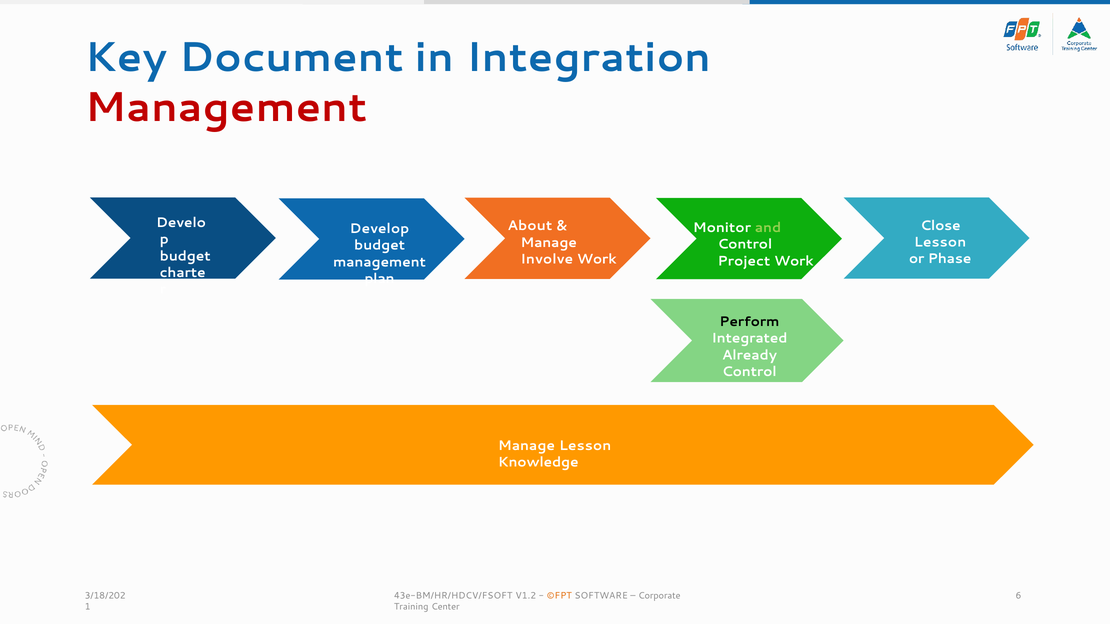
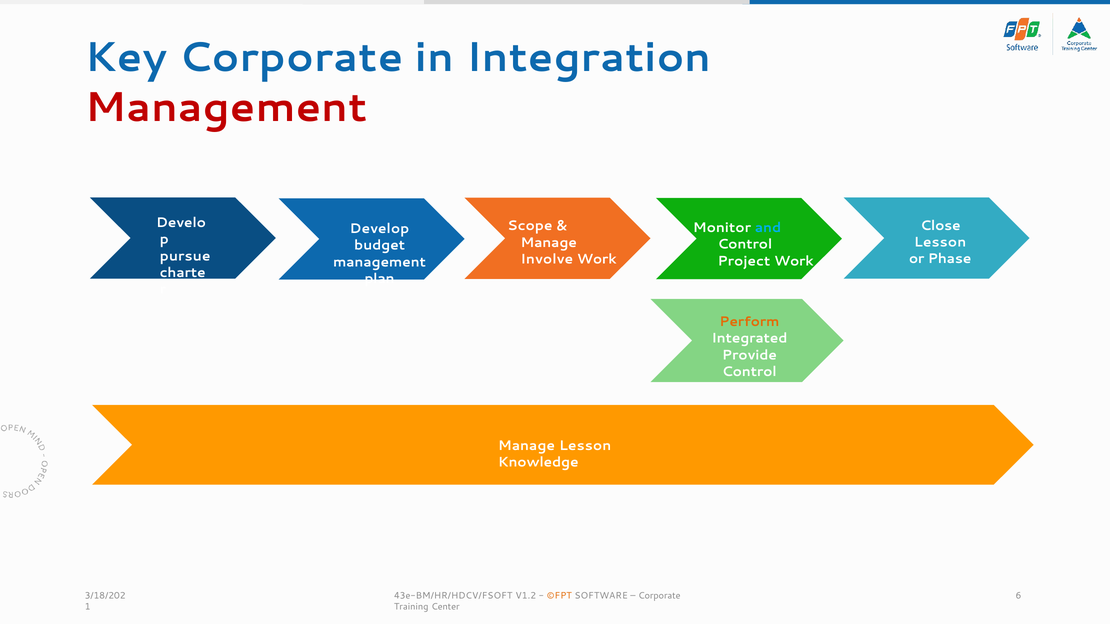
Key Document: Document -> Corporate
About: About -> Scope
and colour: light green -> light blue
budget at (185, 256): budget -> pursue
Perform colour: black -> orange
Already: Already -> Provide
